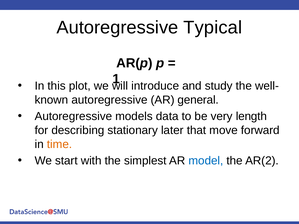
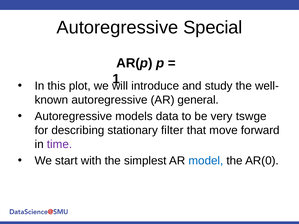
Typical: Typical -> Special
length: length -> tswge
later: later -> filter
time colour: orange -> purple
AR(2: AR(2 -> AR(0
